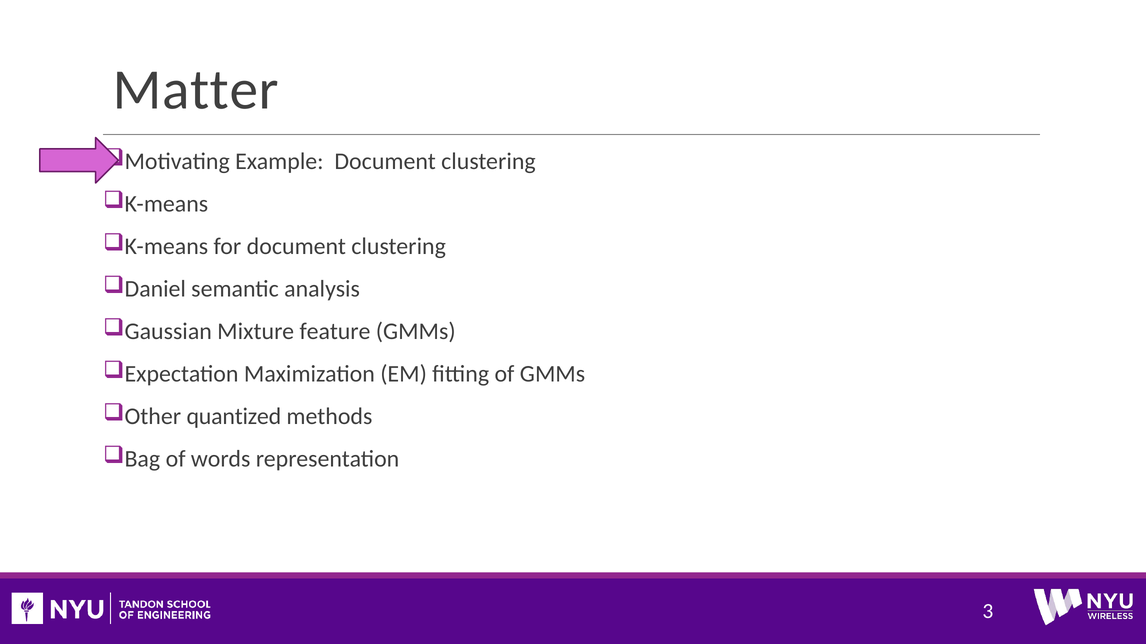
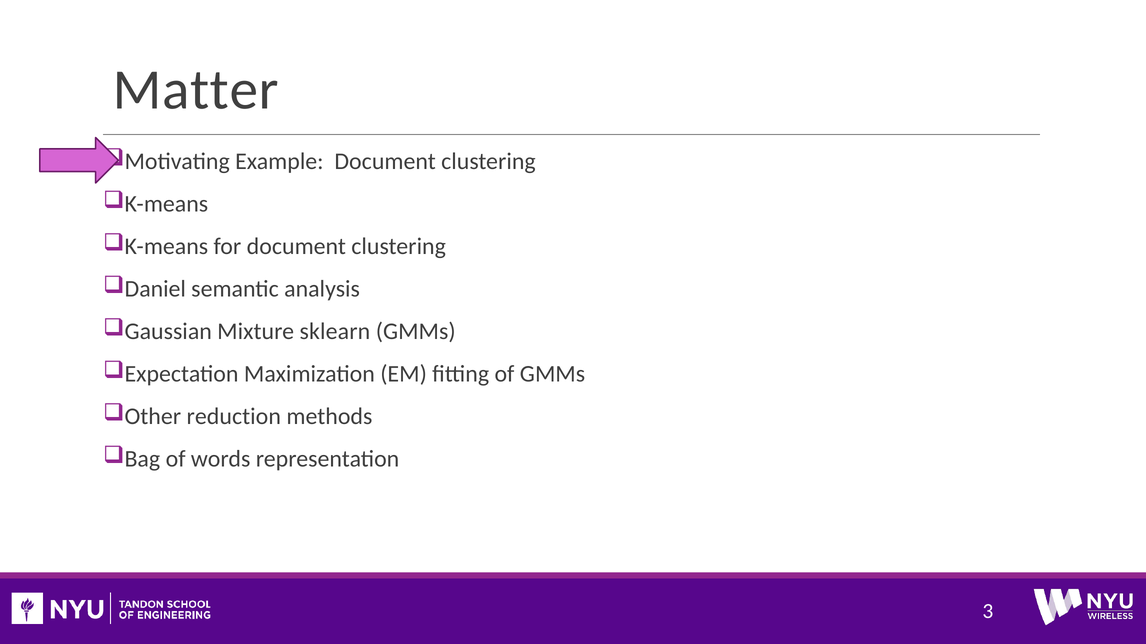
feature: feature -> sklearn
quantized: quantized -> reduction
